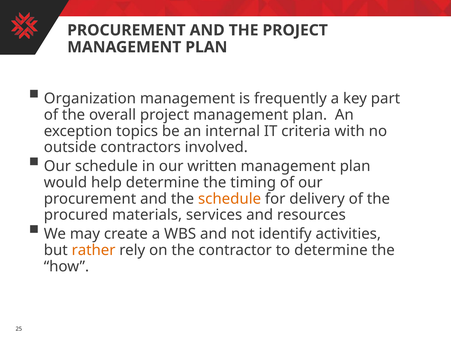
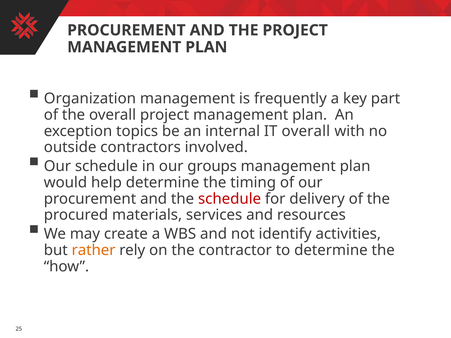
IT criteria: criteria -> overall
written: written -> groups
schedule at (230, 199) colour: orange -> red
